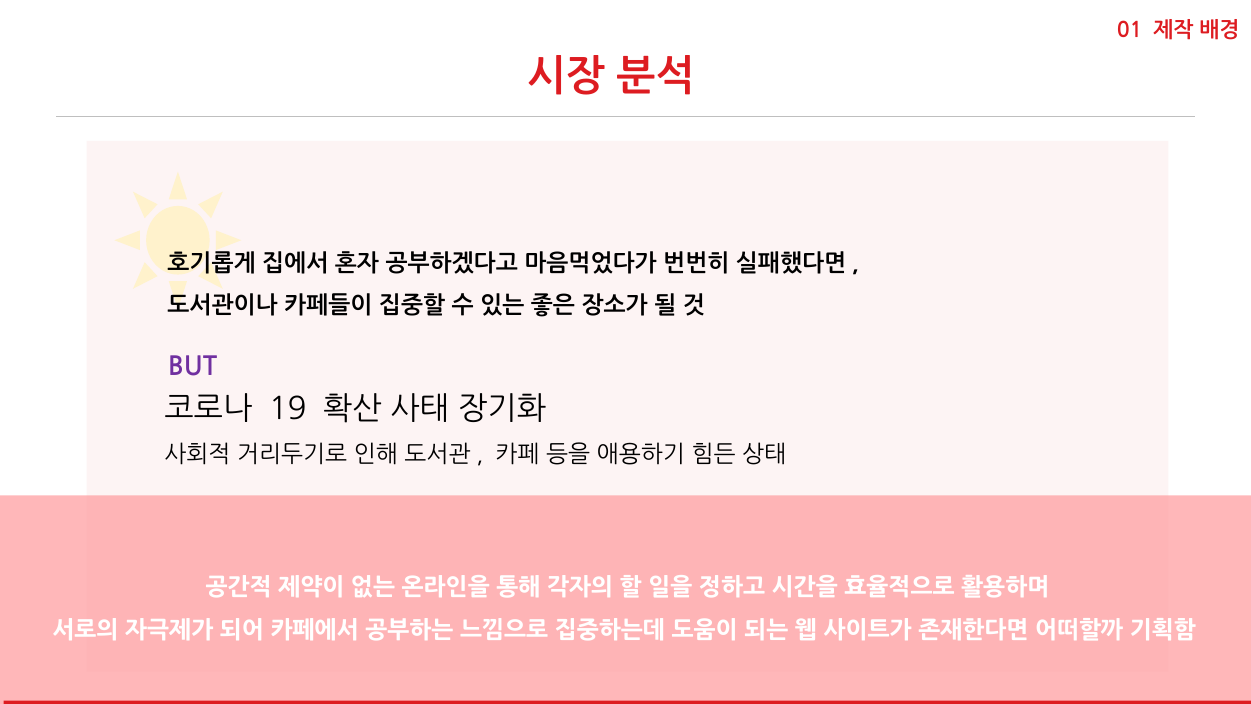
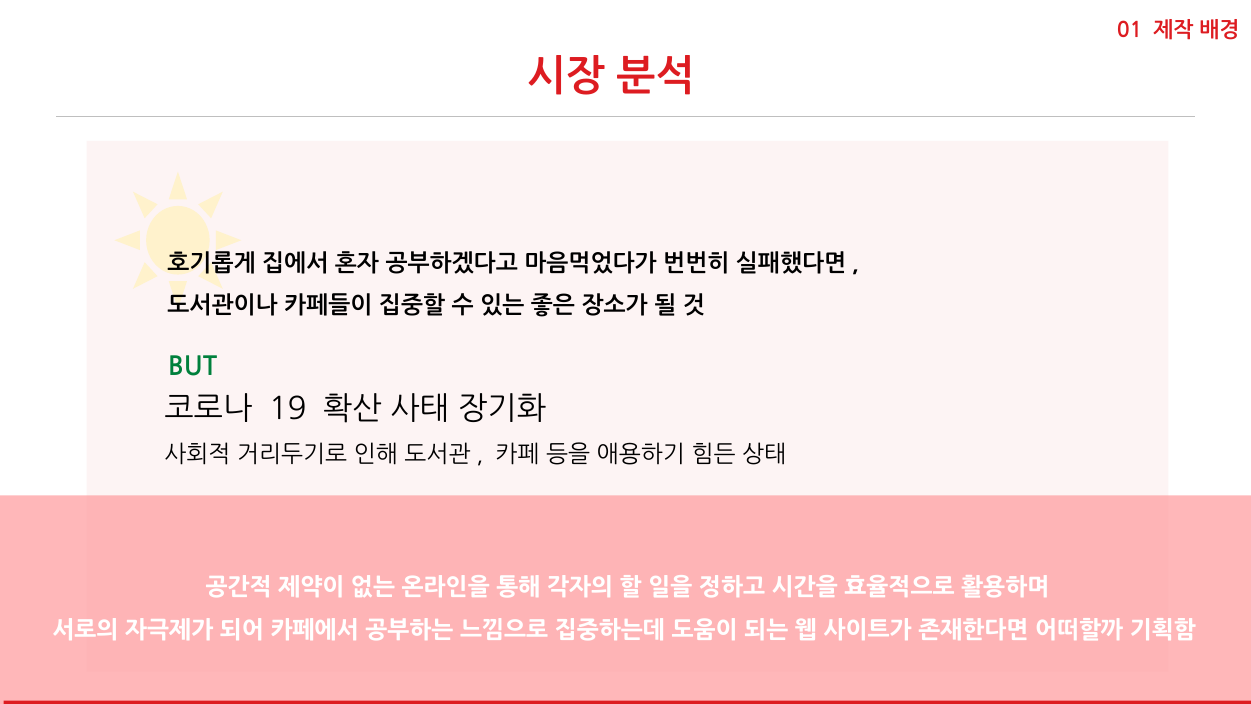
BUT colour: purple -> green
